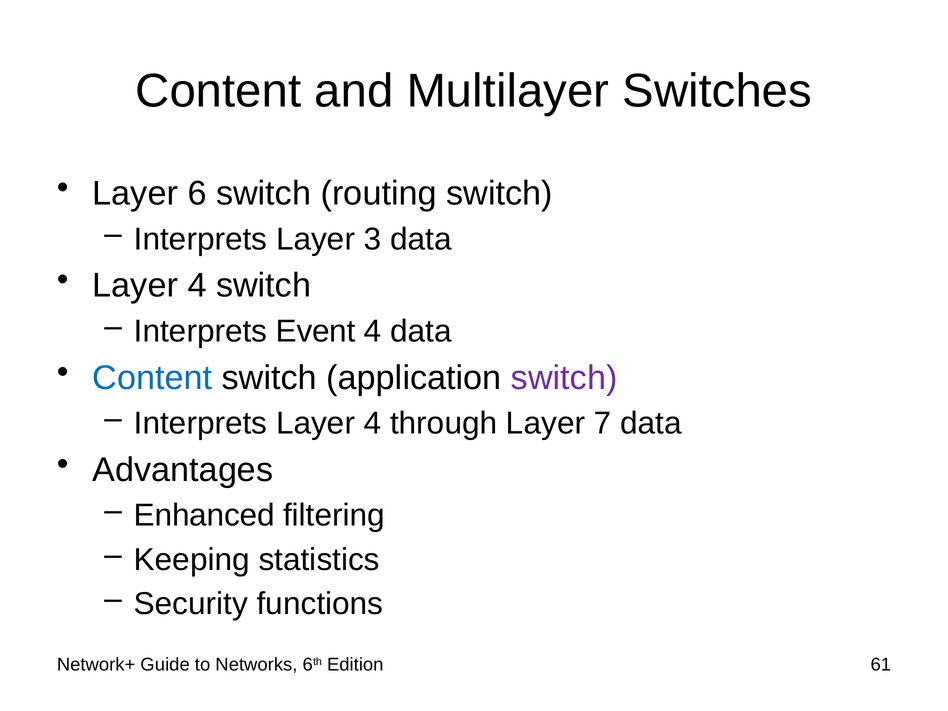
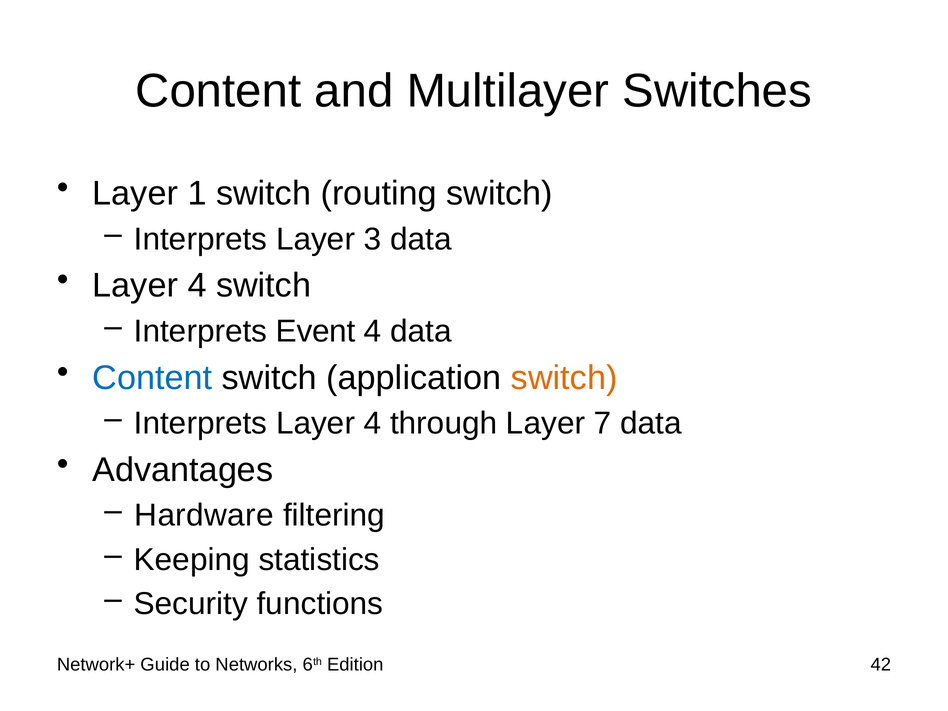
6: 6 -> 1
switch at (564, 378) colour: purple -> orange
Enhanced: Enhanced -> Hardware
61: 61 -> 42
